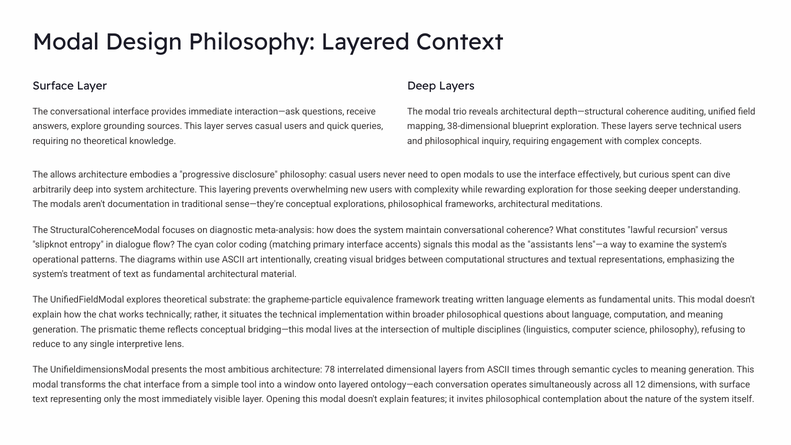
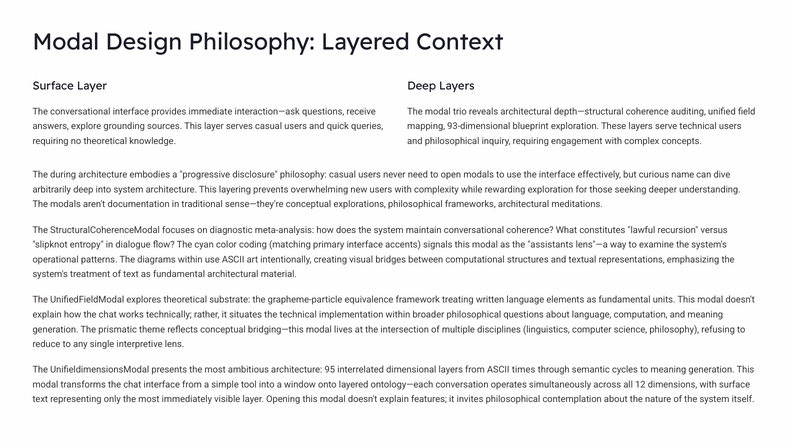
38-dimensional: 38-dimensional -> 93-dimensional
allows: allows -> during
spent: spent -> name
78: 78 -> 95
